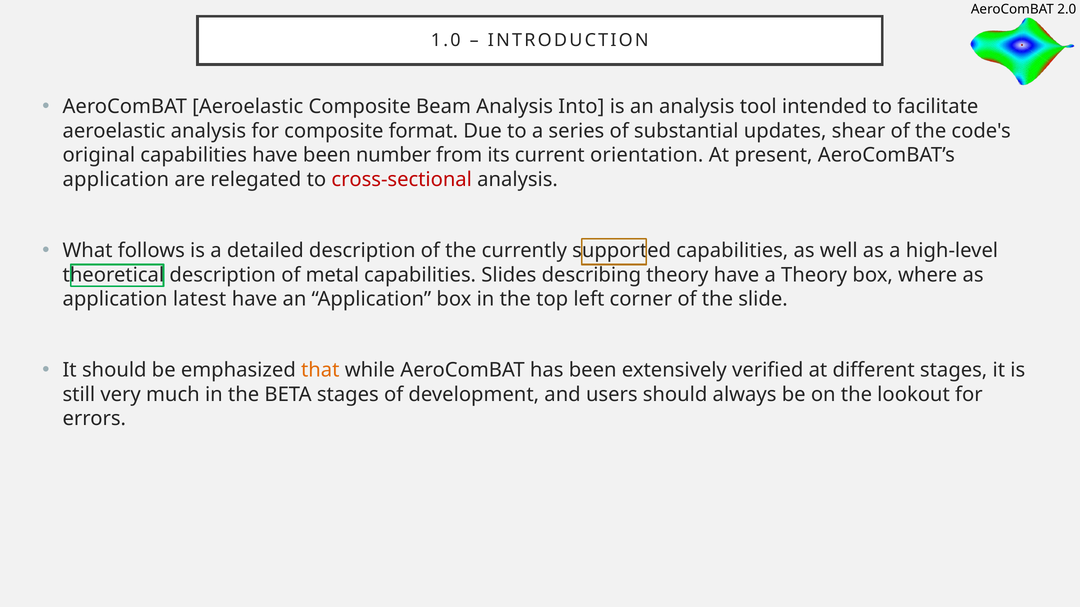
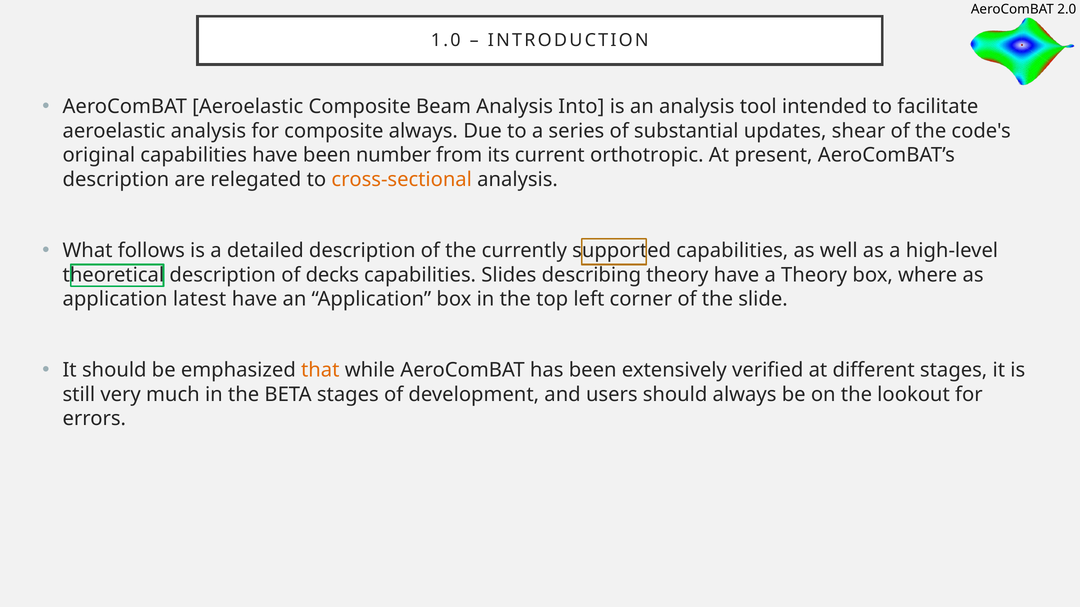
composite format: format -> always
orientation: orientation -> orthotropic
application at (116, 180): application -> description
cross-sectional colour: red -> orange
metal: metal -> decks
